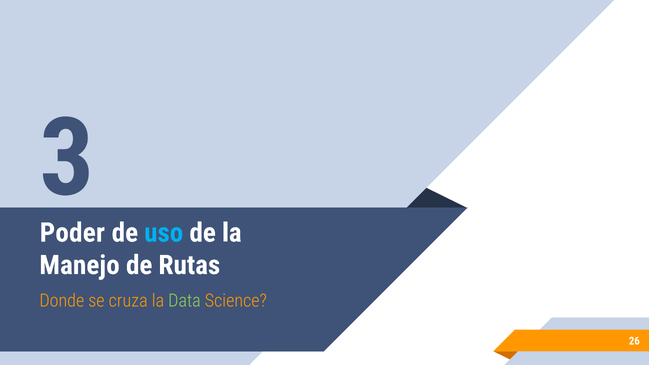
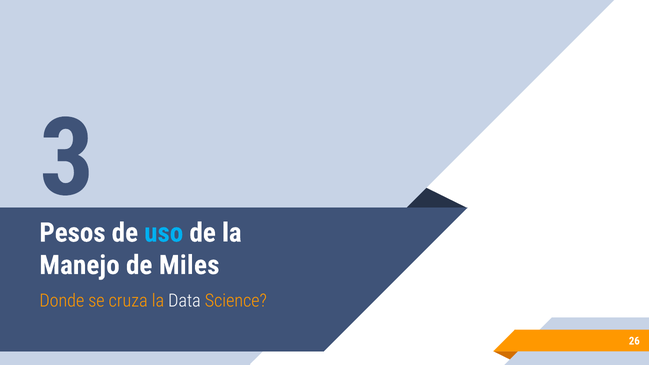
Poder: Poder -> Pesos
Rutas: Rutas -> Miles
Data colour: light green -> white
